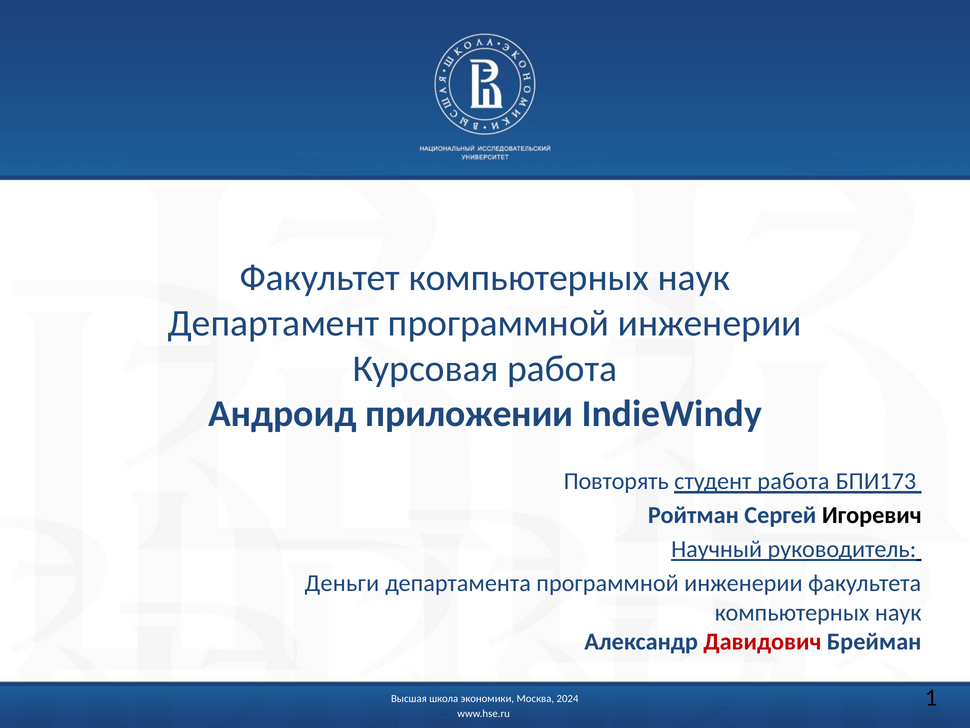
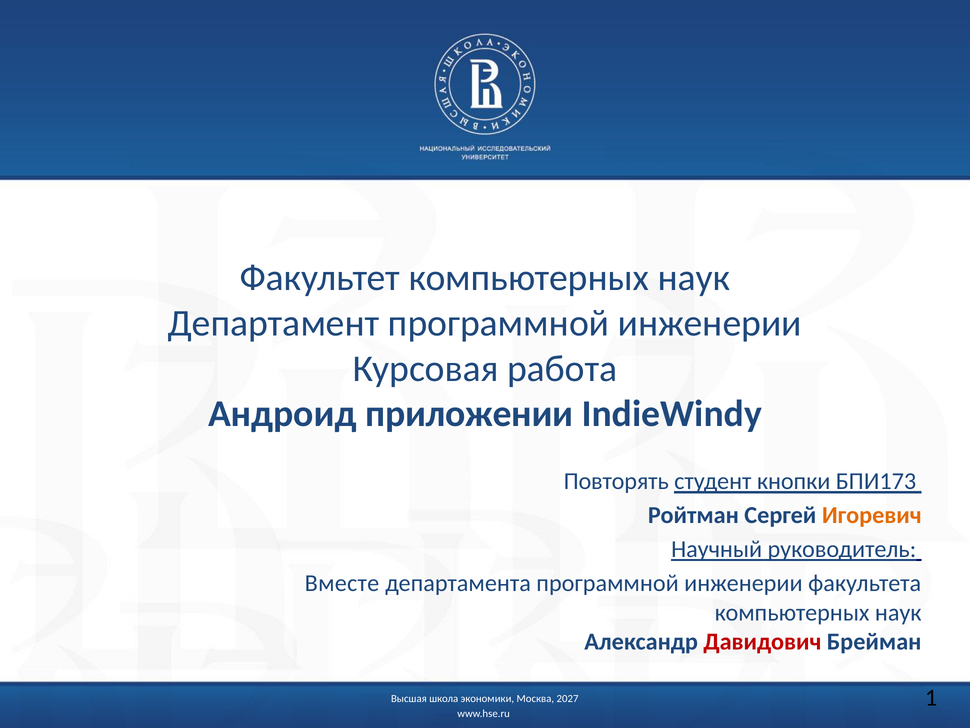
студент работа: работа -> кнопки
Игоревич colour: black -> orange
Деньги: Деньги -> Вместе
2024: 2024 -> 2027
